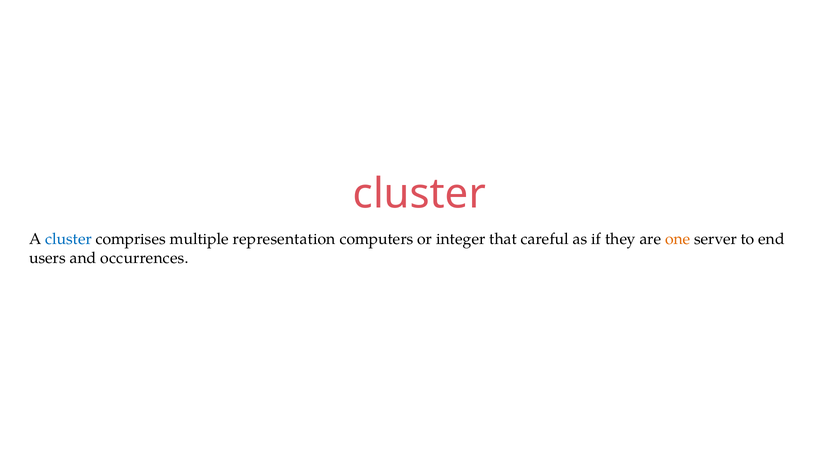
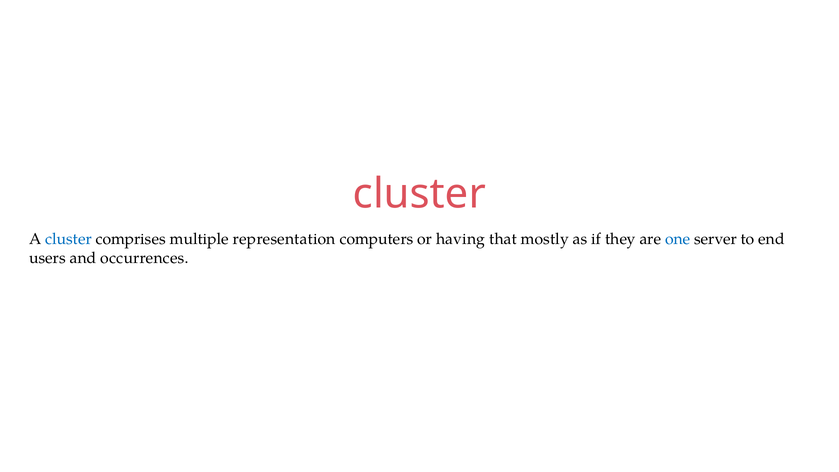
integer: integer -> having
careful: careful -> mostly
one colour: orange -> blue
